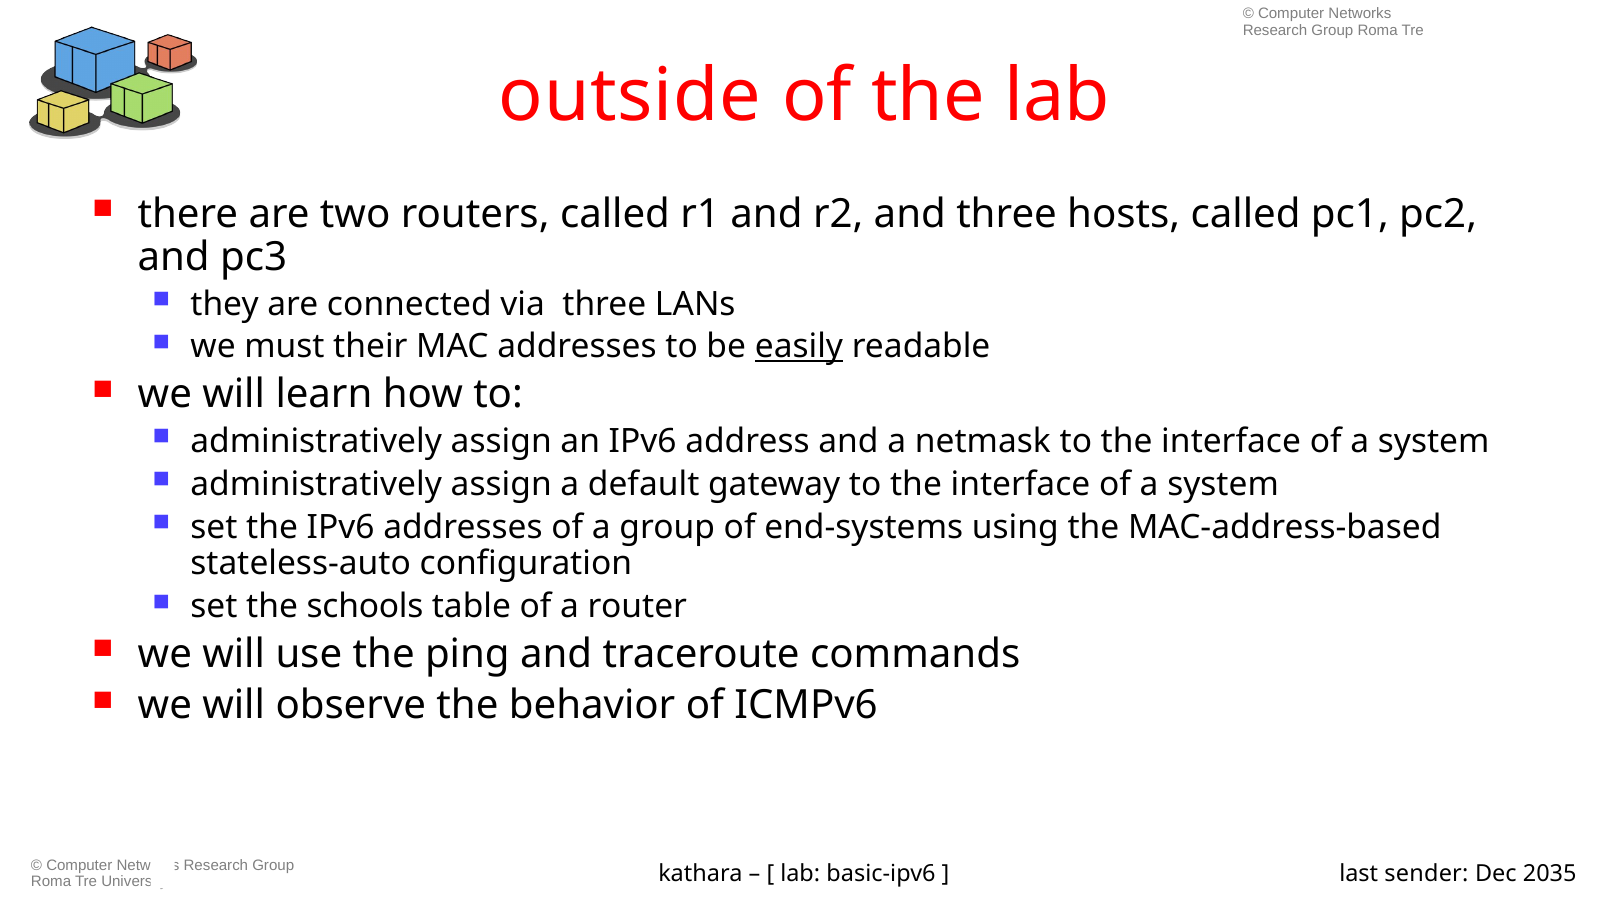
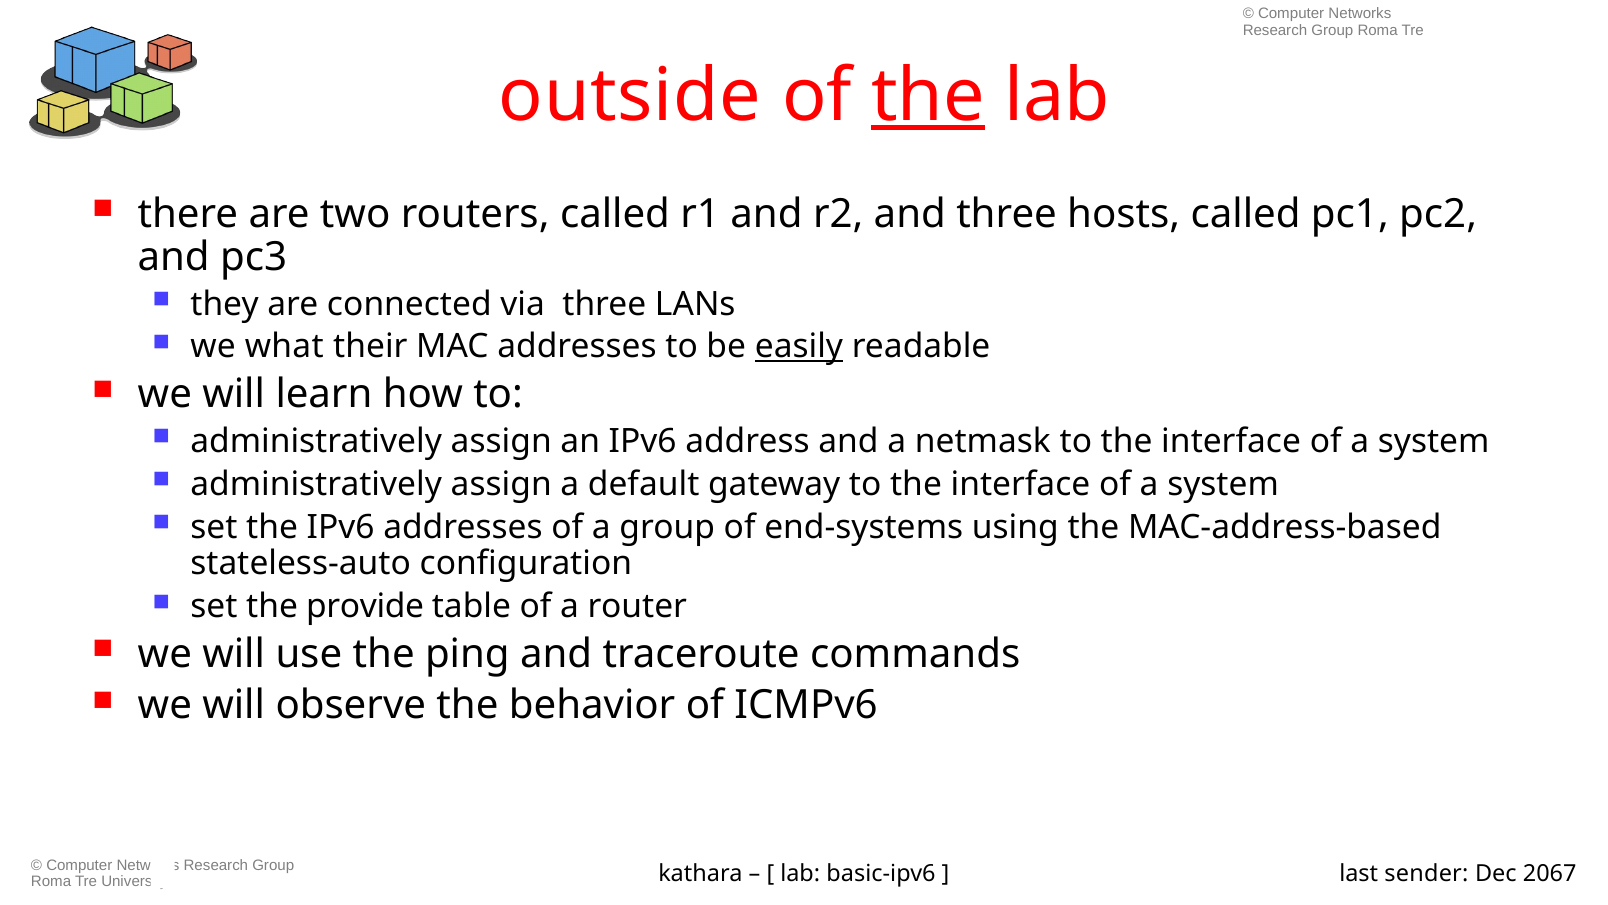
the at (928, 96) underline: none -> present
must: must -> what
schools: schools -> provide
2035: 2035 -> 2067
